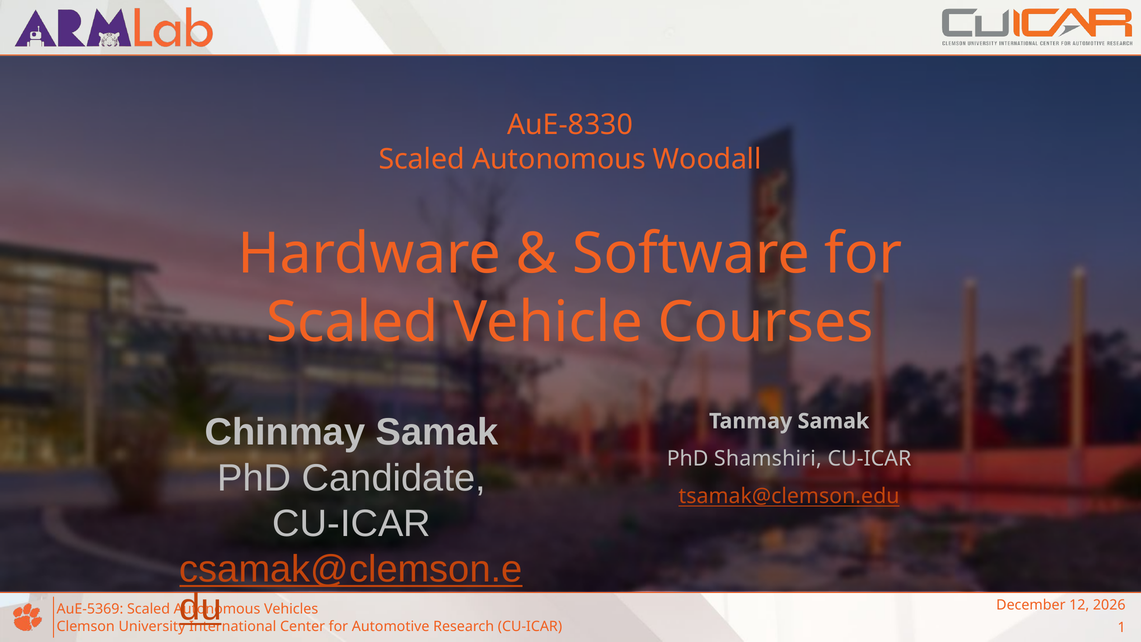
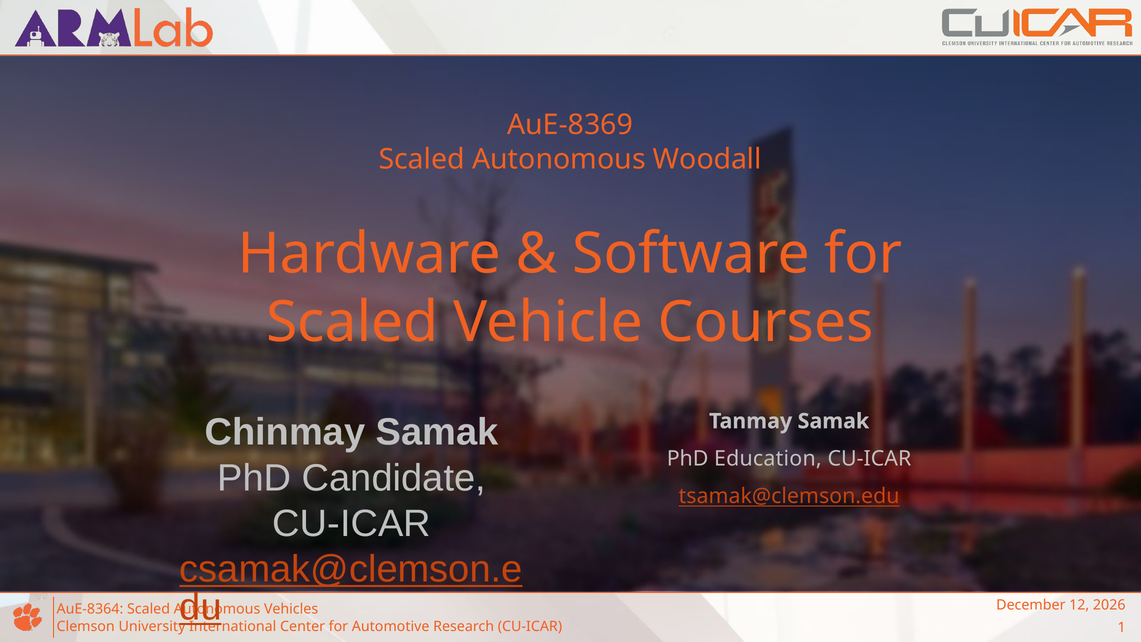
AuE-8330: AuE-8330 -> AuE-8369
Shamshiri: Shamshiri -> Education
AuE-5369: AuE-5369 -> AuE-8364
